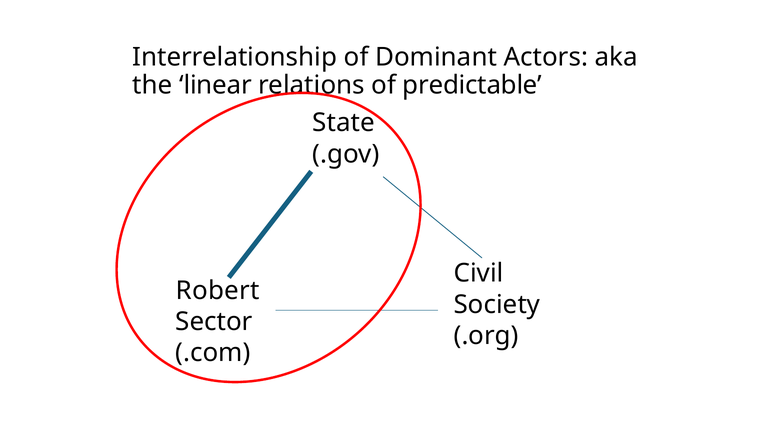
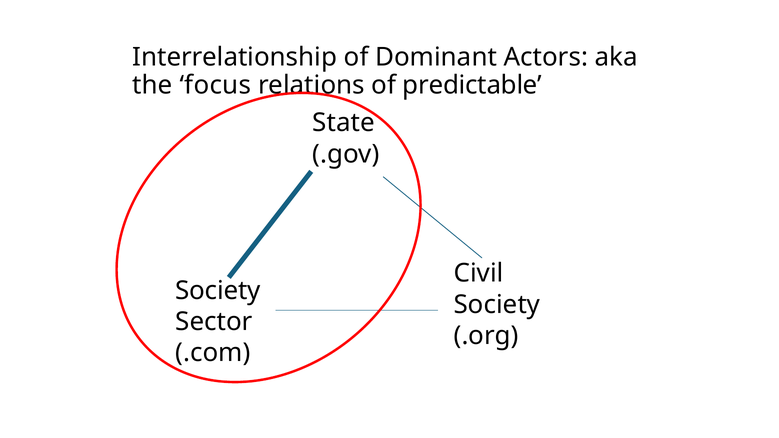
linear: linear -> focus
Robert at (218, 291): Robert -> Society
